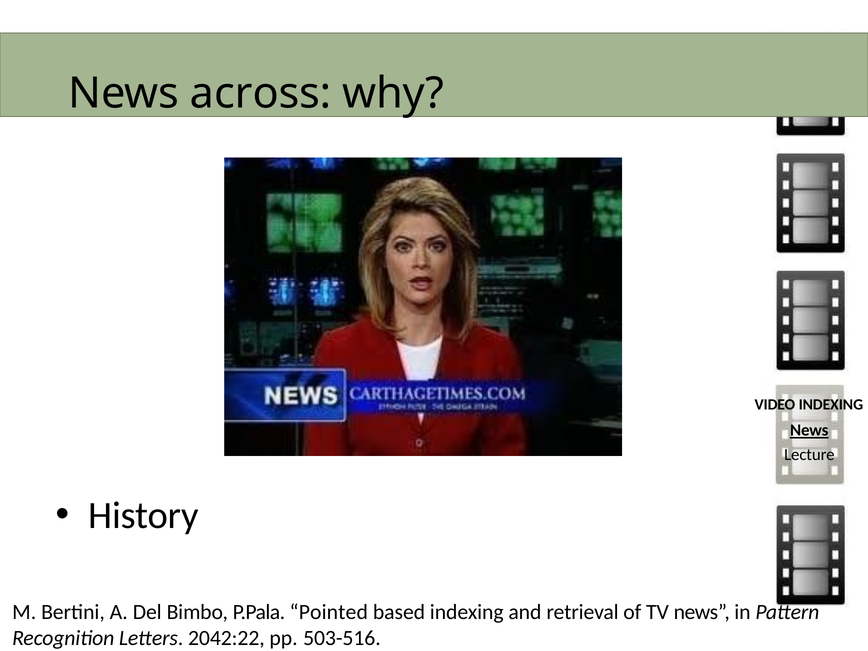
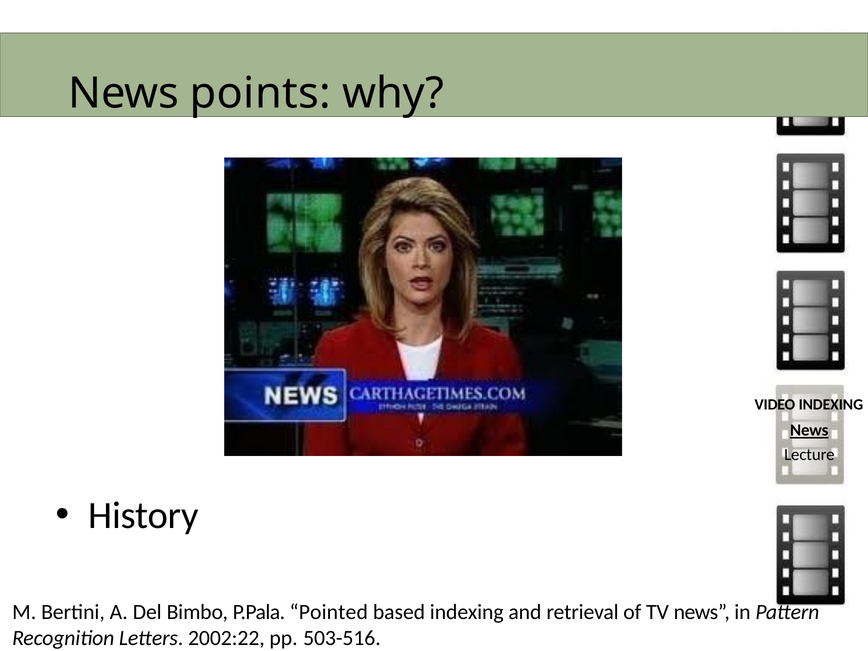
across: across -> points
2042:22: 2042:22 -> 2002:22
